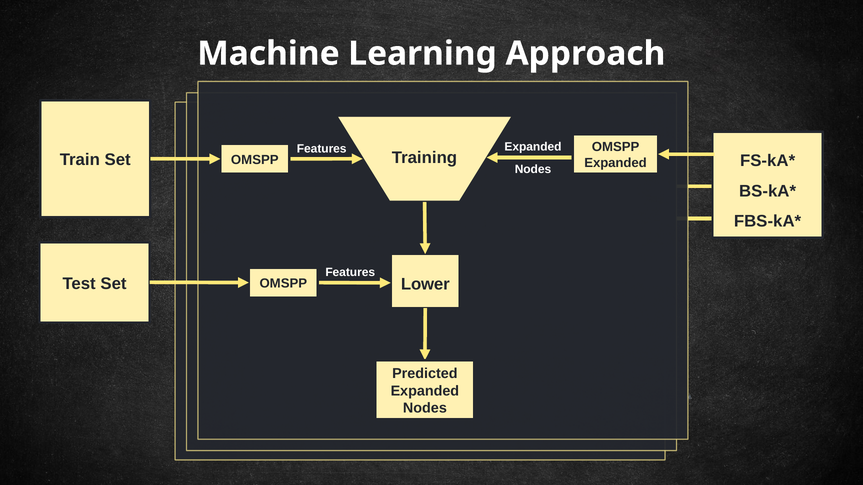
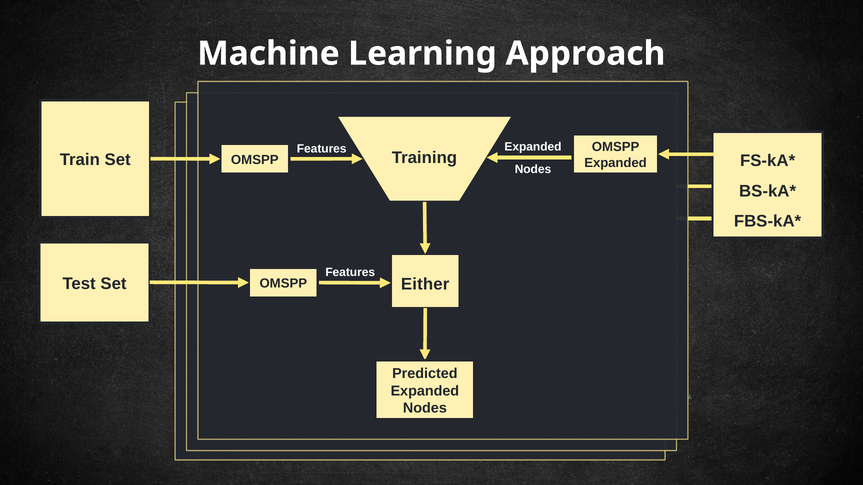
Lower: Lower -> Either
